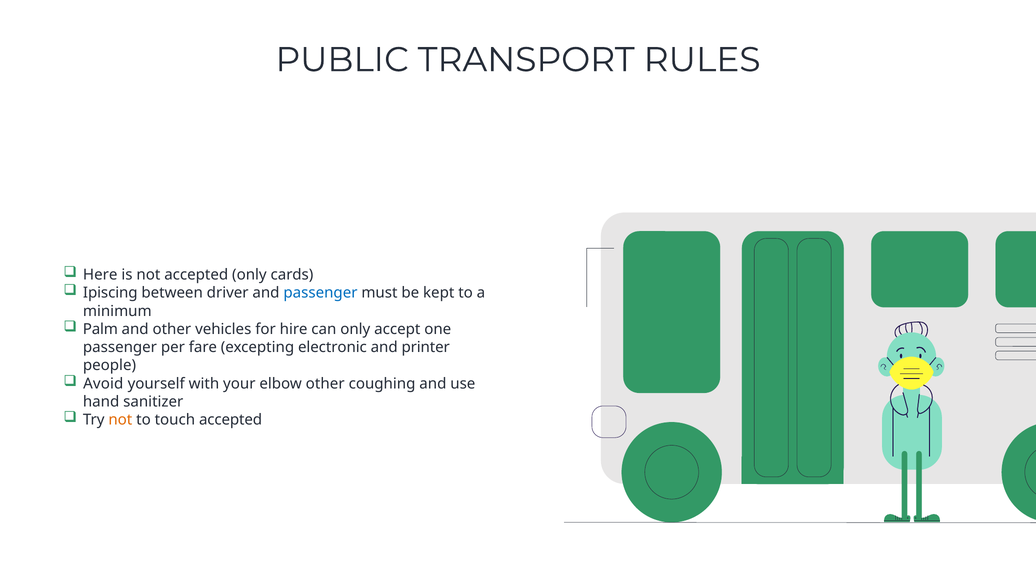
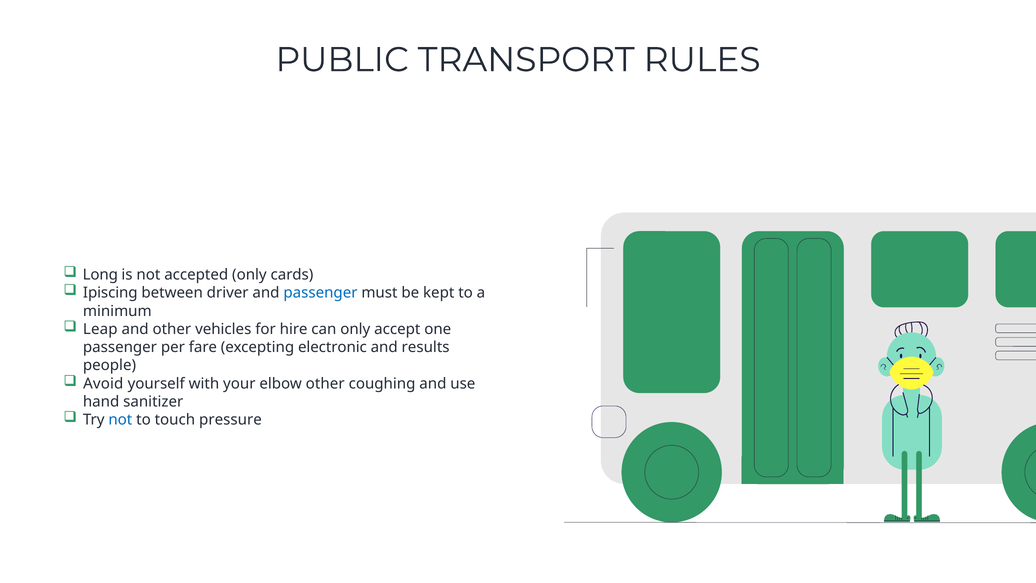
Here: Here -> Long
Palm: Palm -> Leap
printer: printer -> results
not at (120, 420) colour: orange -> blue
touch accepted: accepted -> pressure
